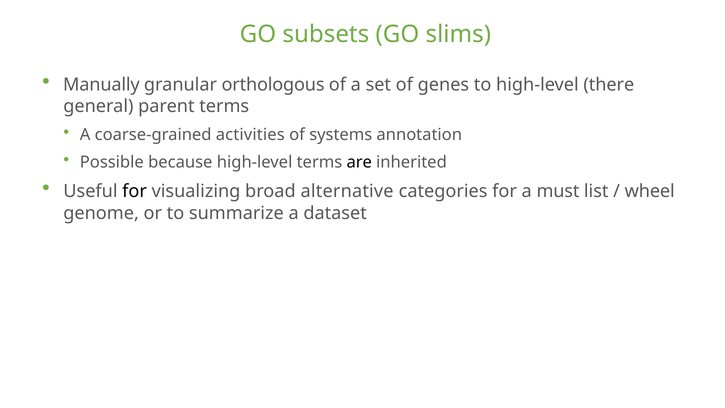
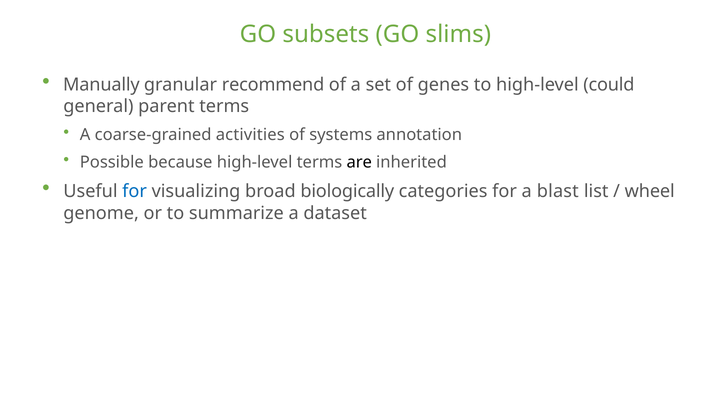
orthologous: orthologous -> recommend
there: there -> could
for at (135, 191) colour: black -> blue
alternative: alternative -> biologically
must: must -> blast
